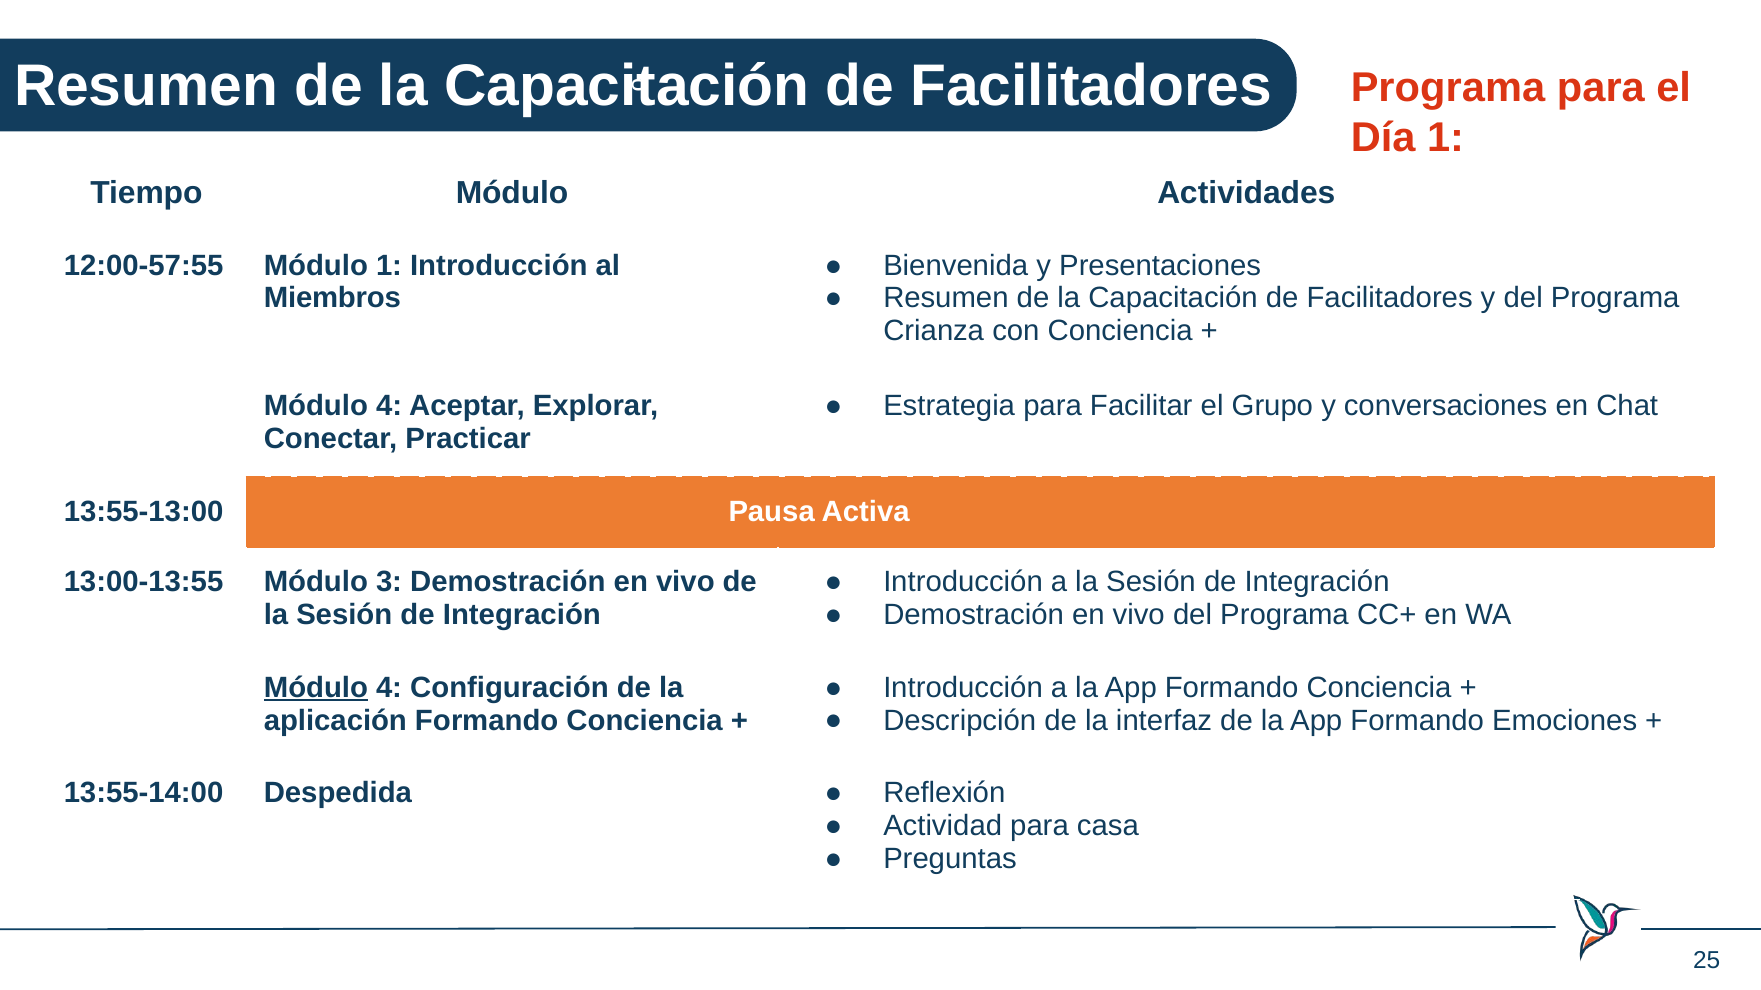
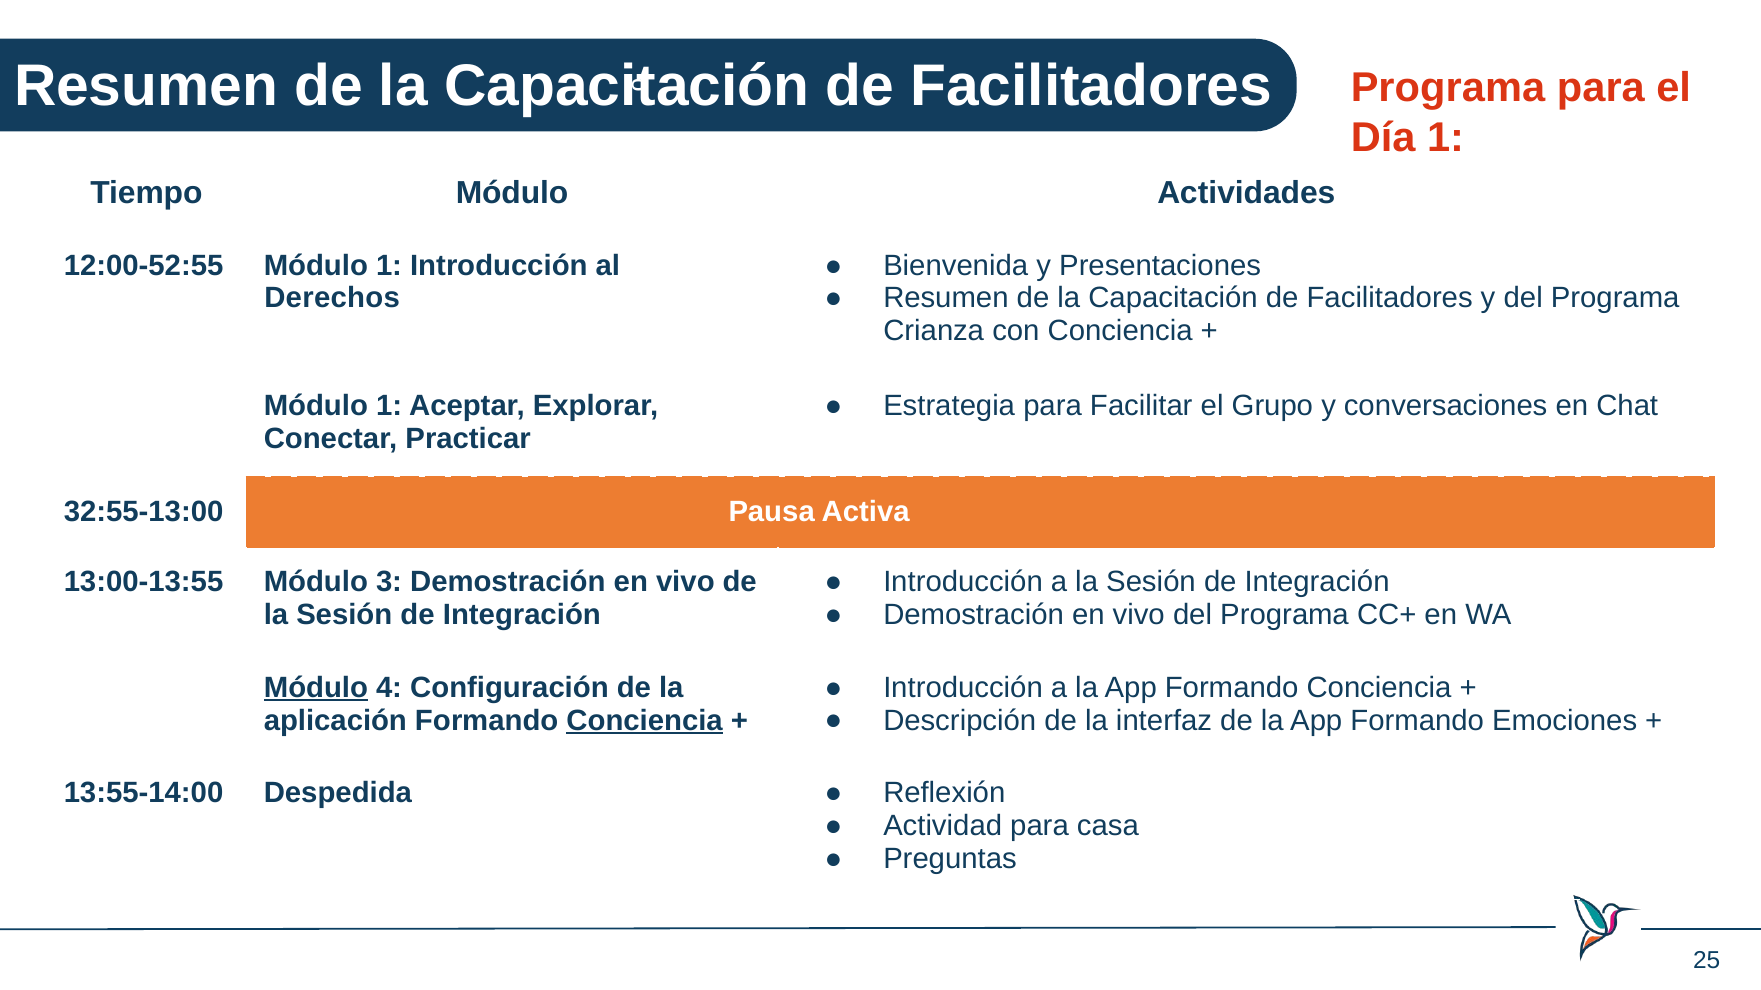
12:00-57:55: 12:00-57:55 -> 12:00-52:55
Miembros: Miembros -> Derechos
4 at (389, 406): 4 -> 1
13:55-13:00: 13:55-13:00 -> 32:55-13:00
Conciencia at (645, 721) underline: none -> present
